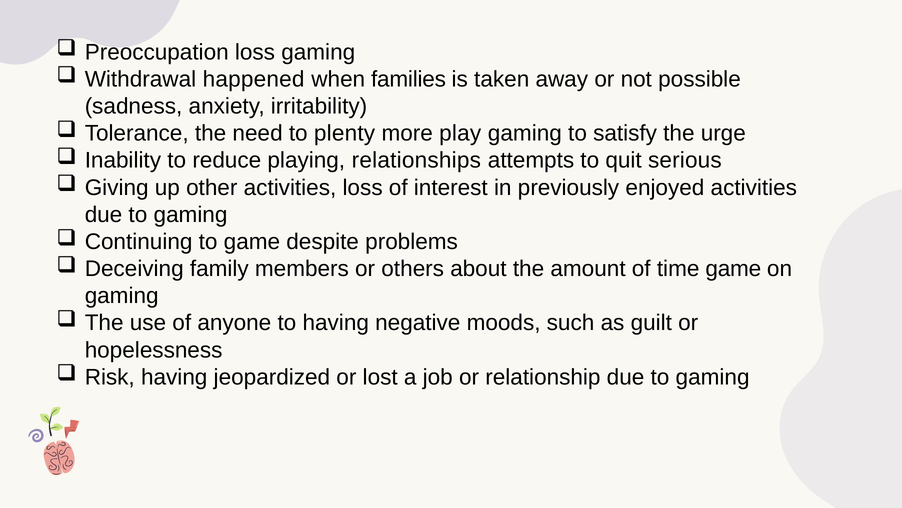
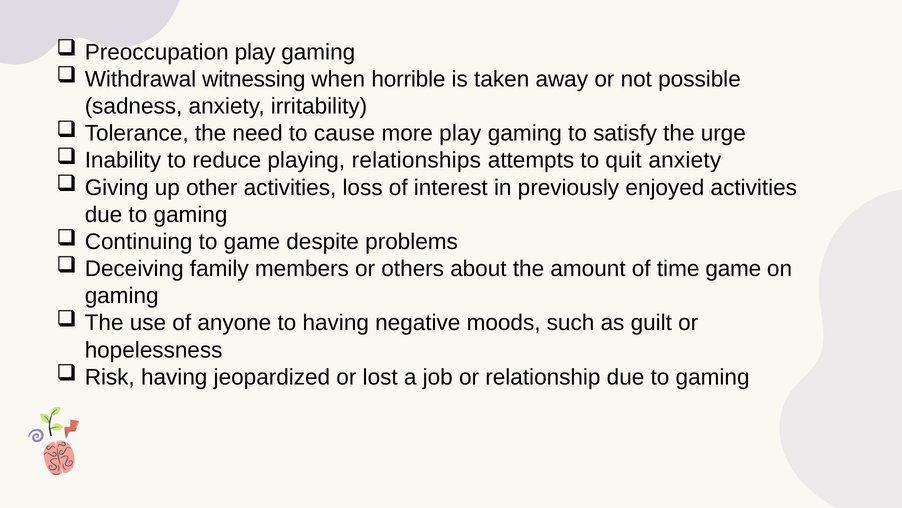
Preoccupation loss: loss -> play
happened: happened -> witnessing
families: families -> horrible
plenty: plenty -> cause
quit serious: serious -> anxiety
